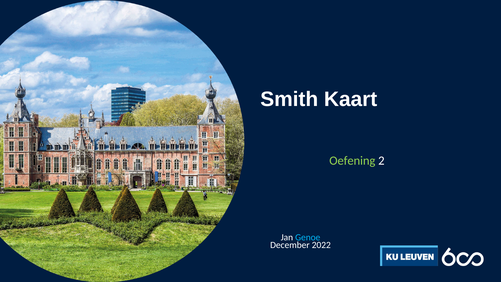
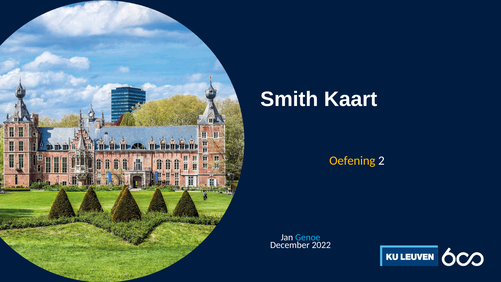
Oefening colour: light green -> yellow
